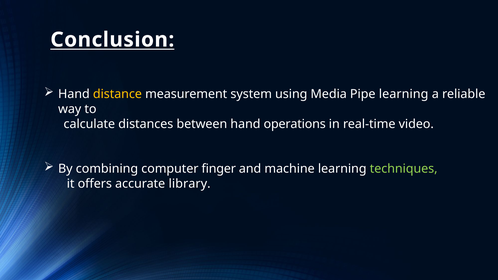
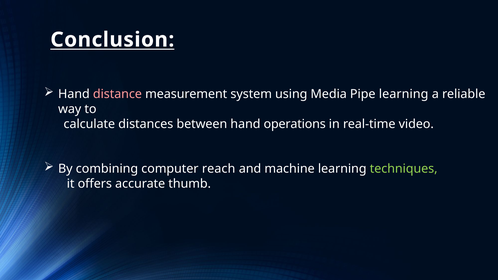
distance colour: yellow -> pink
finger: finger -> reach
library: library -> thumb
